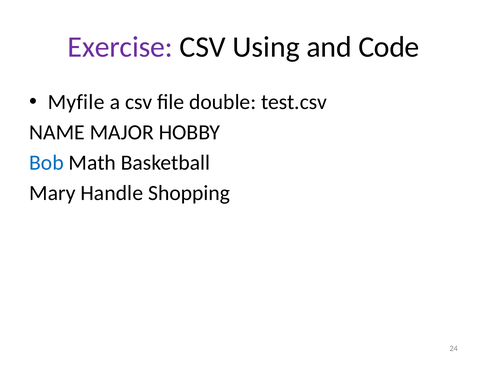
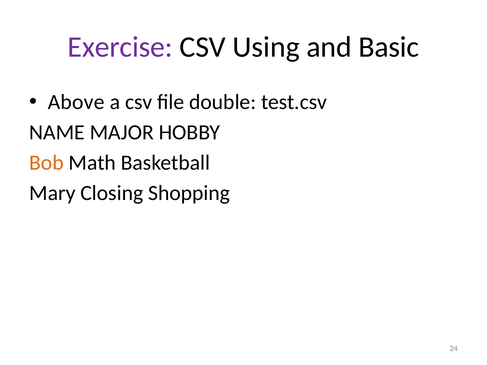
Code: Code -> Basic
Myfile: Myfile -> Above
Bob colour: blue -> orange
Handle: Handle -> Closing
